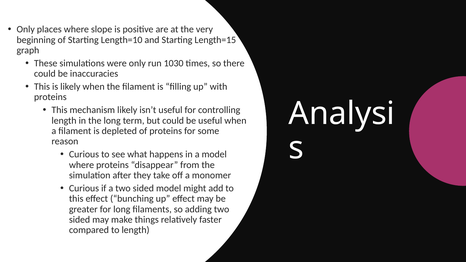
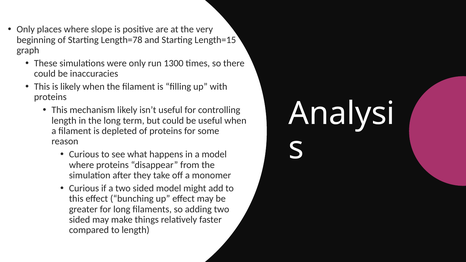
Length=10: Length=10 -> Length=78
1030: 1030 -> 1300
